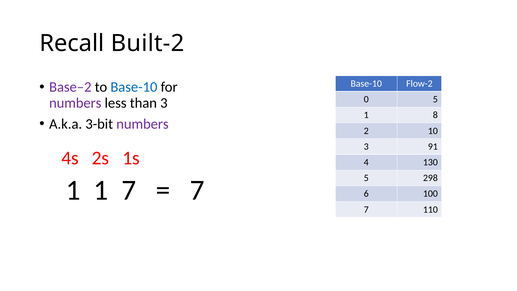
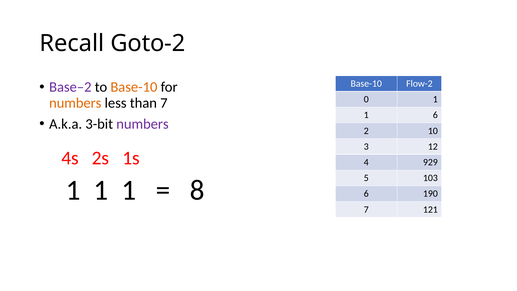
Built-2: Built-2 -> Goto-2
Base-10 at (134, 87) colour: blue -> orange
0 5: 5 -> 1
numbers at (75, 103) colour: purple -> orange
than 3: 3 -> 7
1 8: 8 -> 6
91: 91 -> 12
130: 130 -> 929
298: 298 -> 103
1 1 7: 7 -> 1
7 at (197, 190): 7 -> 8
100: 100 -> 190
110: 110 -> 121
